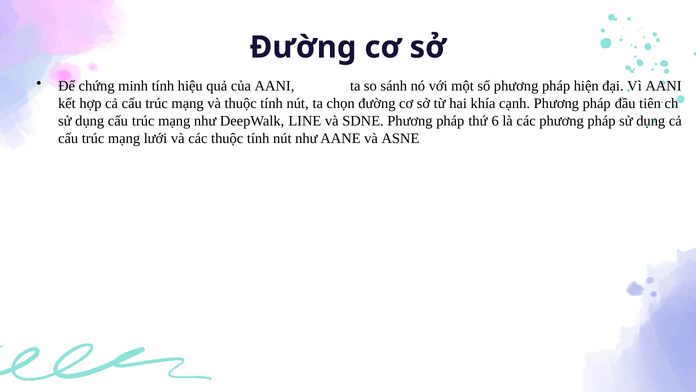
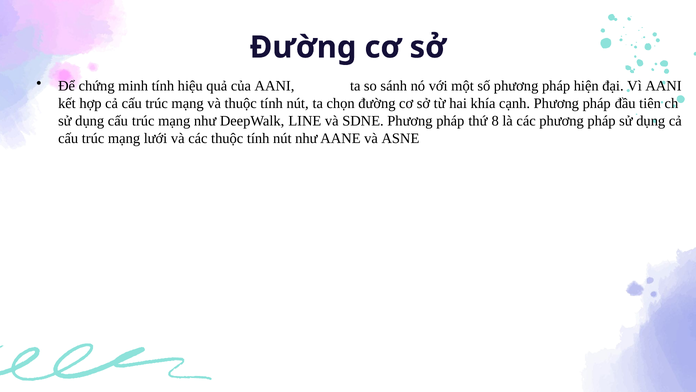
6: 6 -> 8
